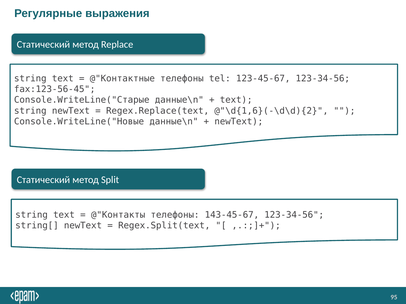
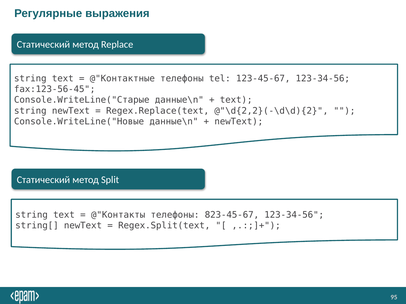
@"\d{1,6}(-\d\d){2: @"\d{1,6}(-\d\d){2 -> @"\d{2,2}(-\d\d){2
143-45-67: 143-45-67 -> 823-45-67
